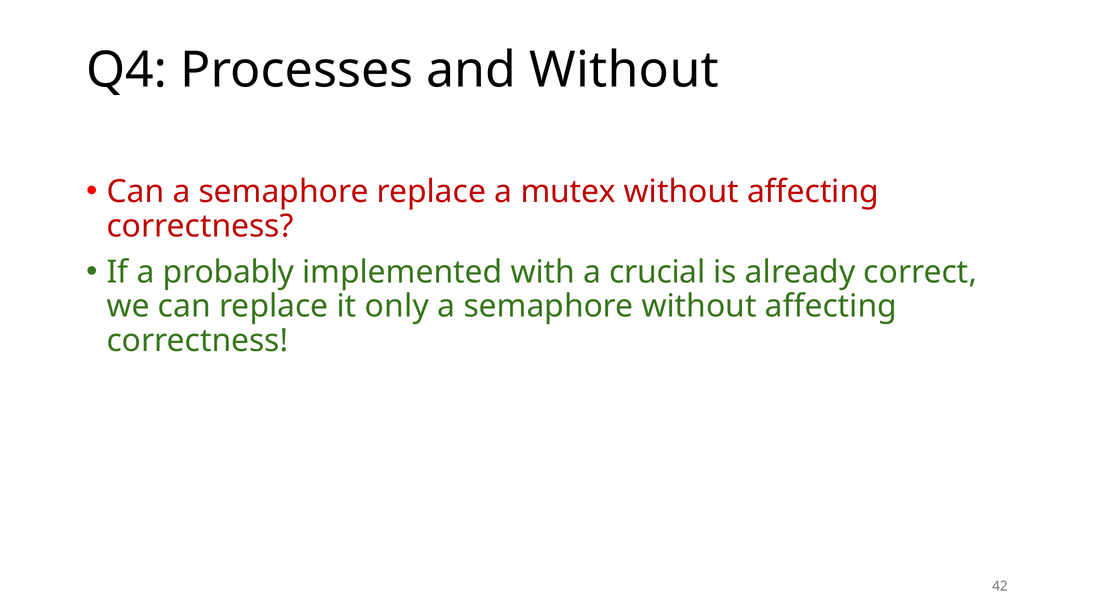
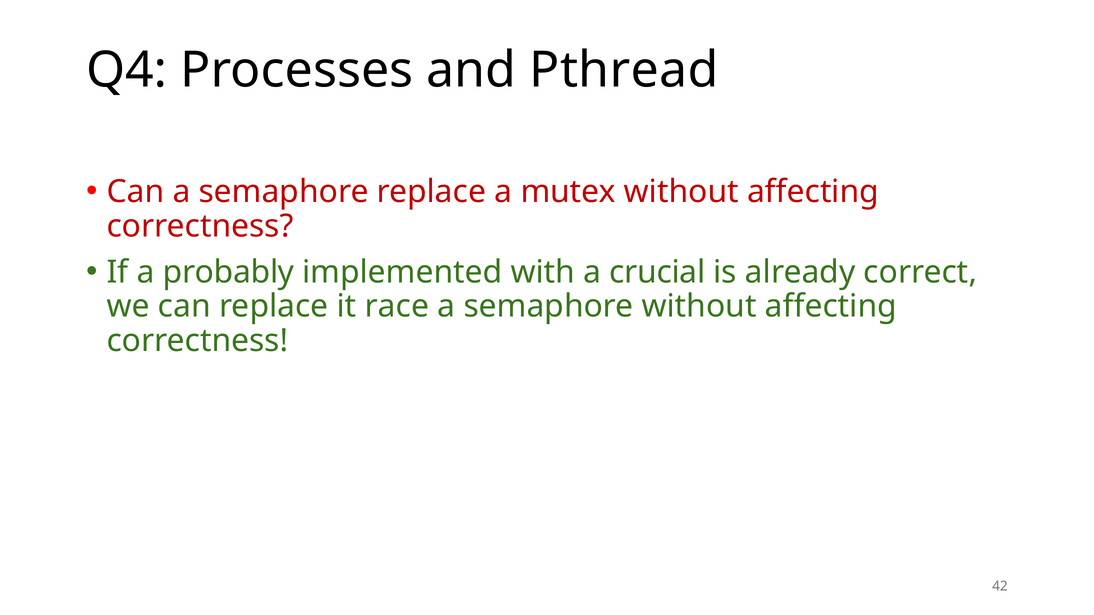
and Without: Without -> Pthread
only: only -> race
